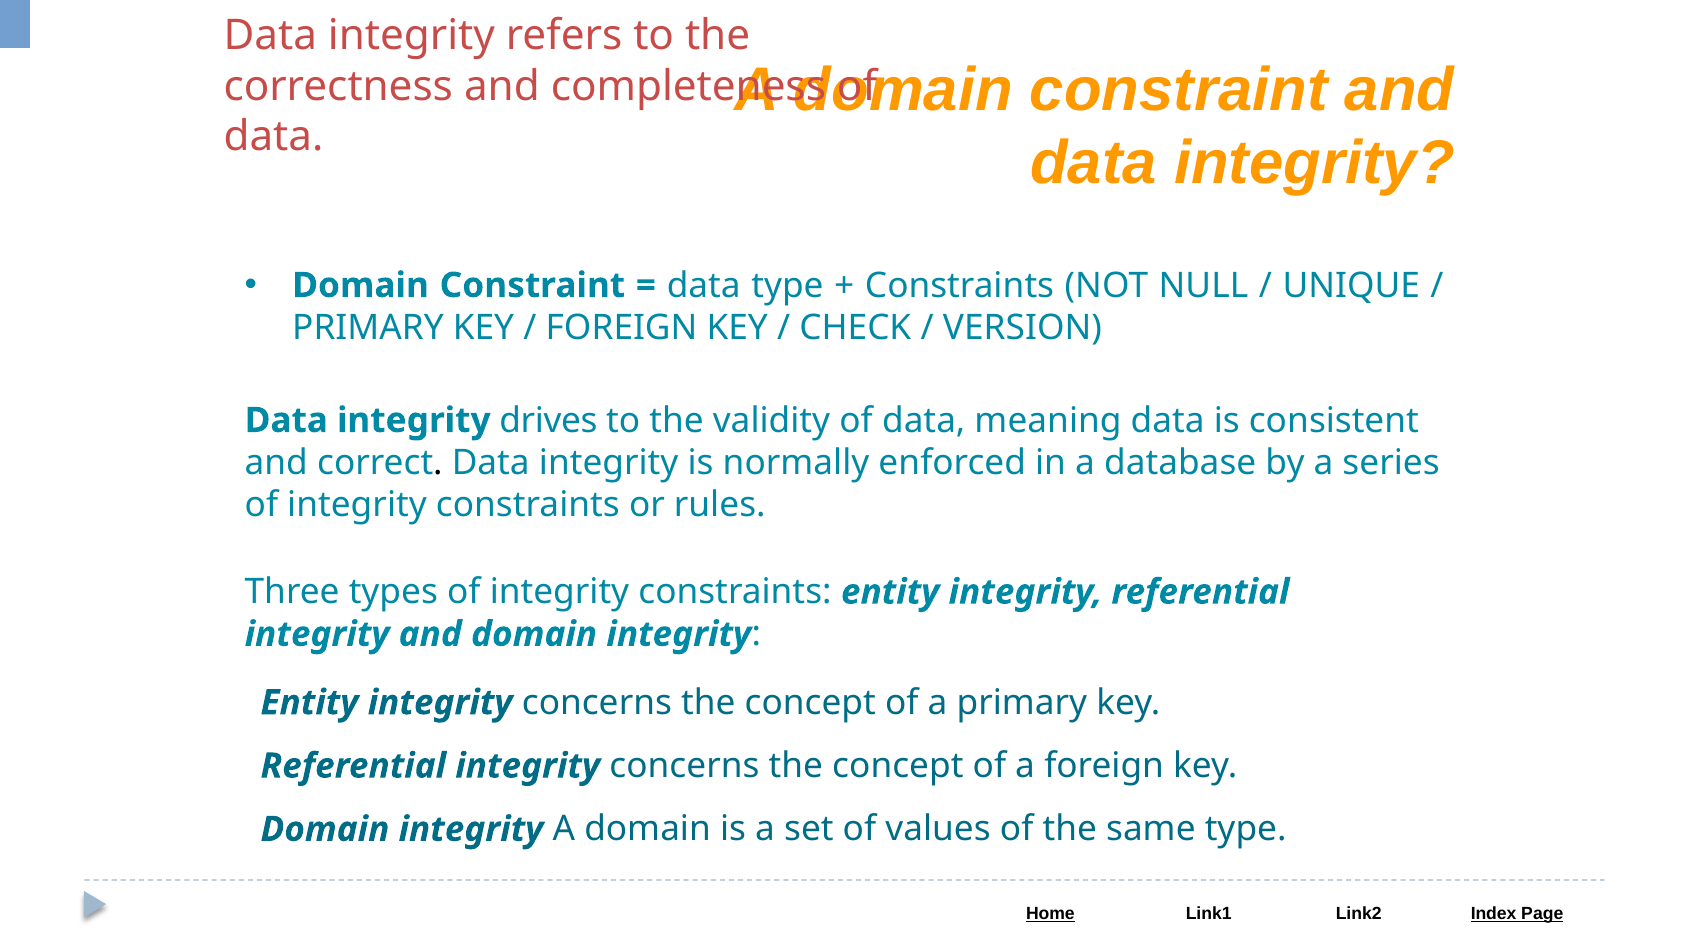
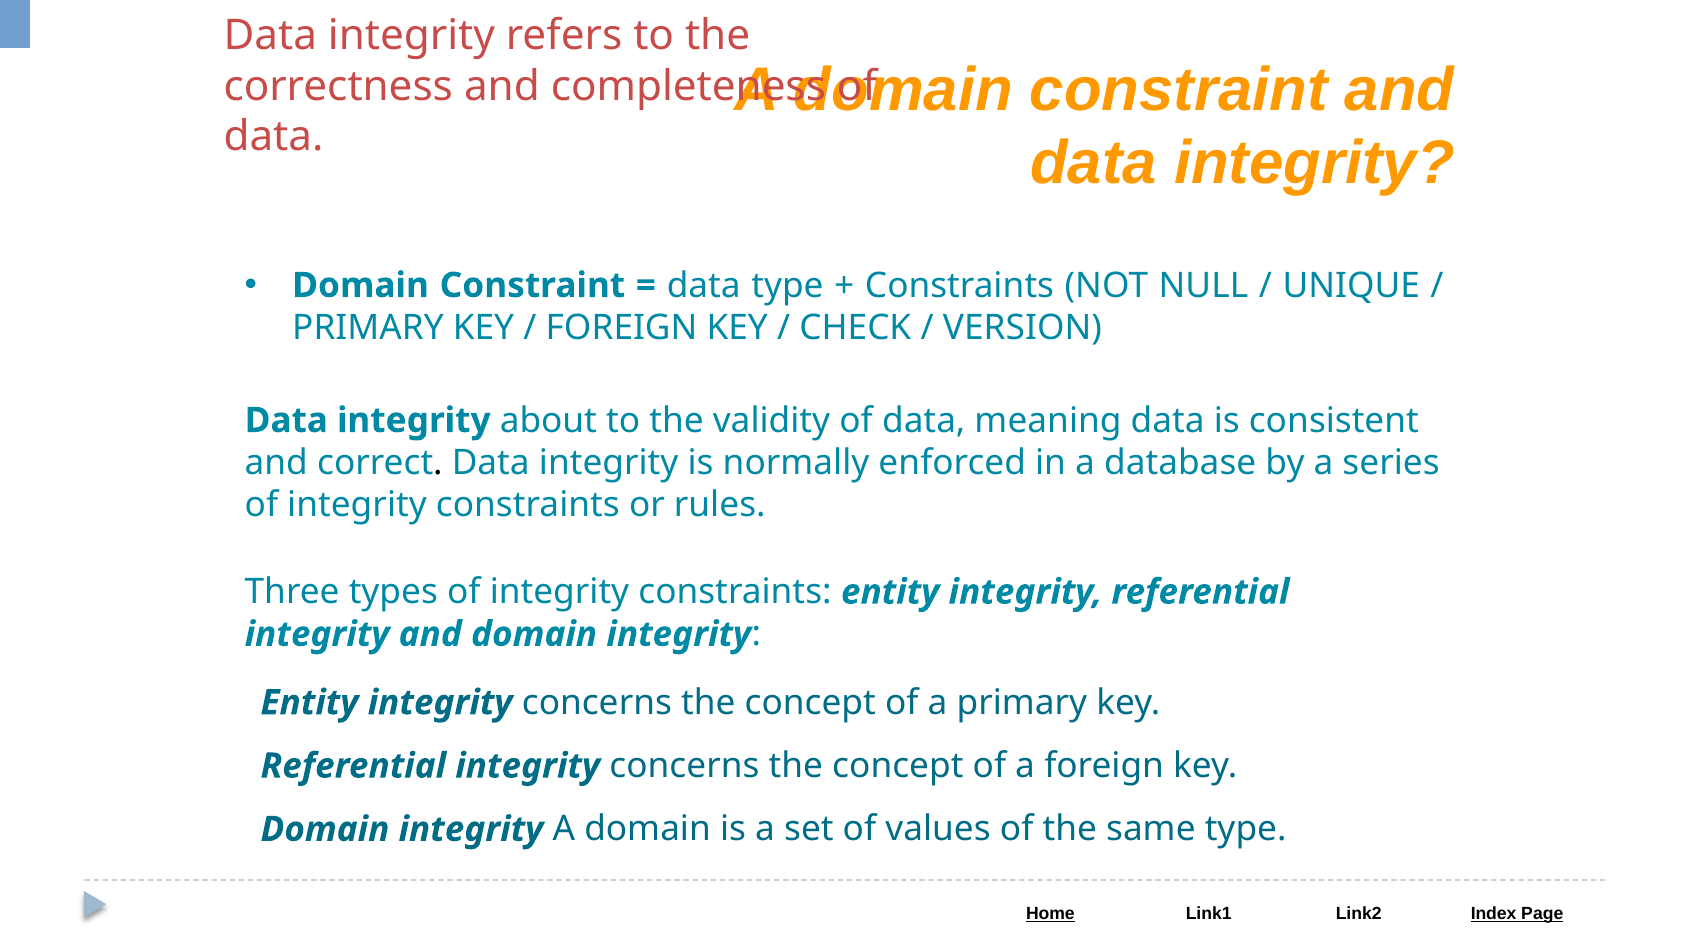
drives: drives -> about
